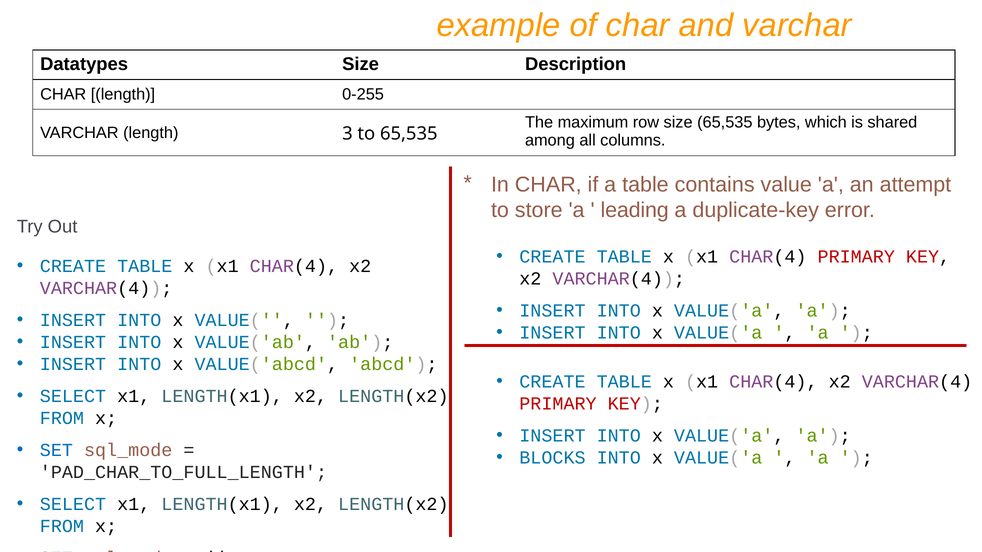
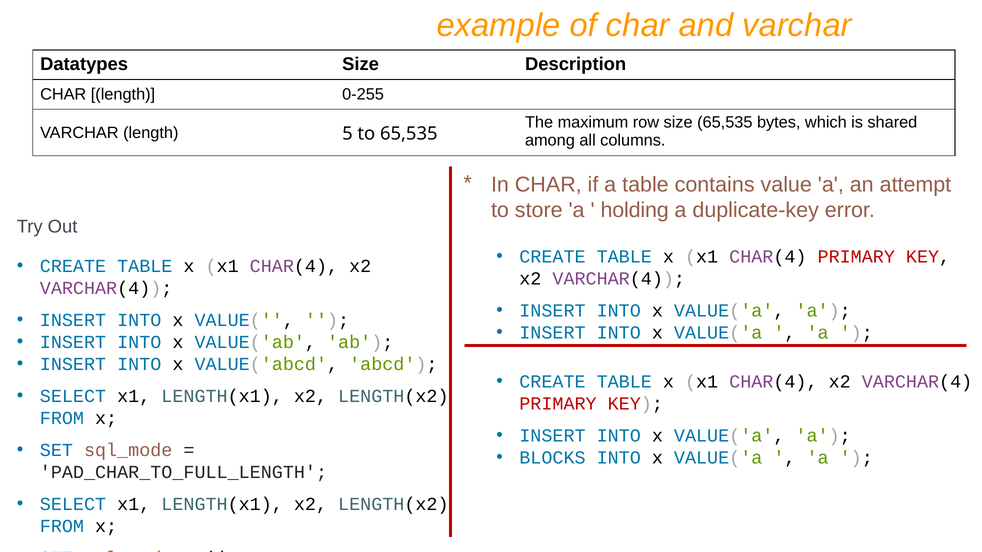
3: 3 -> 5
leading: leading -> holding
